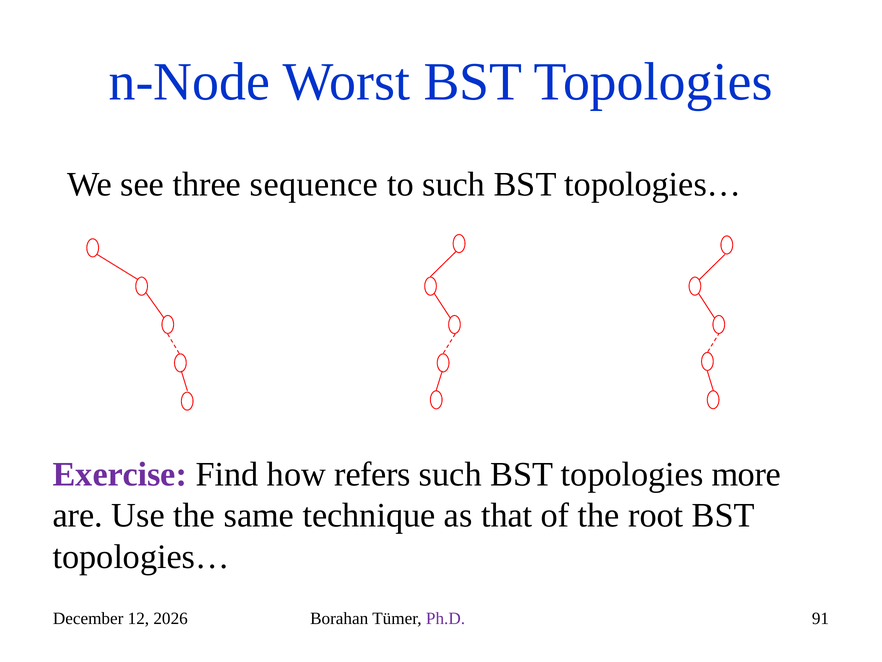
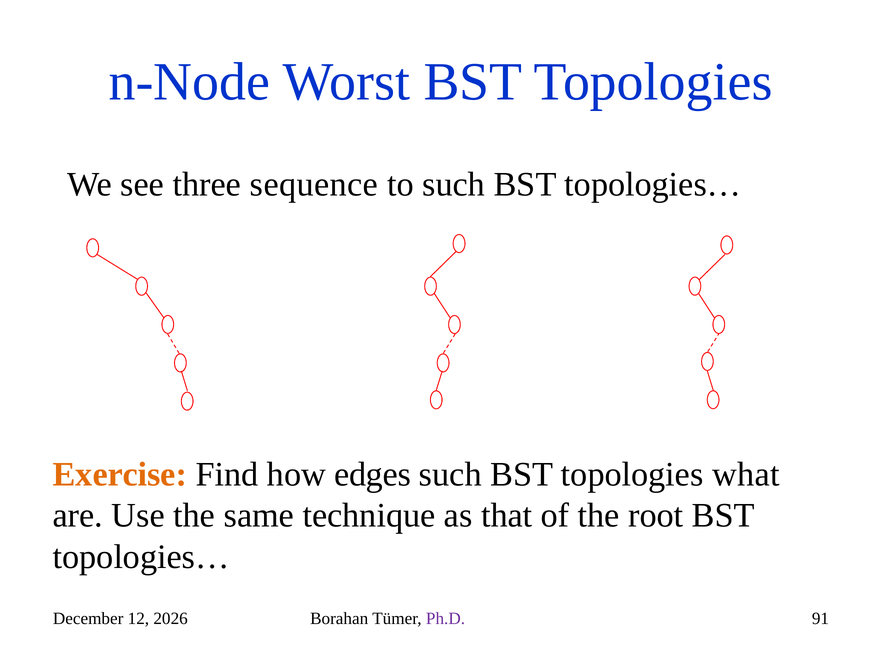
Exercise colour: purple -> orange
refers: refers -> edges
more: more -> what
